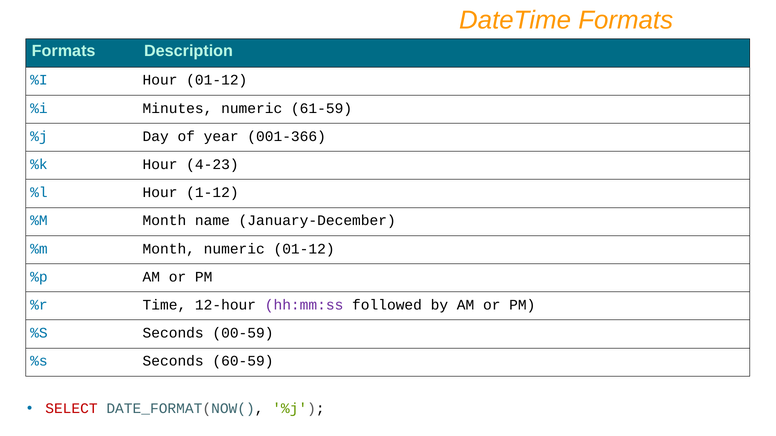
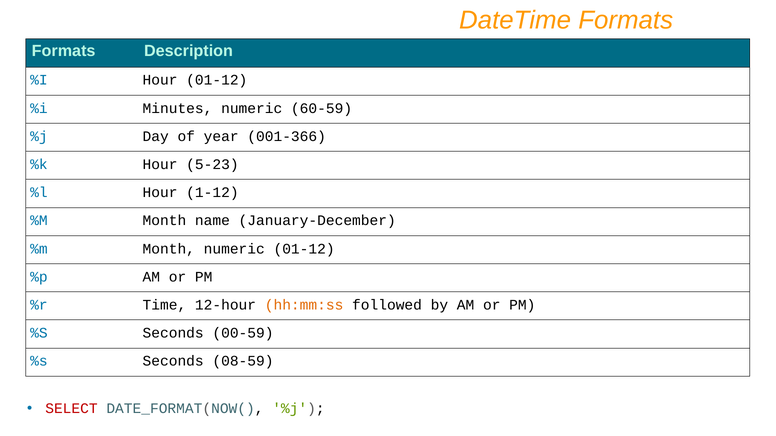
61-59: 61-59 -> 60-59
4-23: 4-23 -> 5-23
hh:mm:ss colour: purple -> orange
60-59: 60-59 -> 08-59
